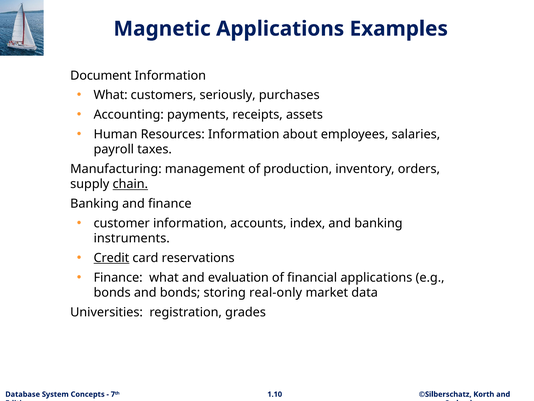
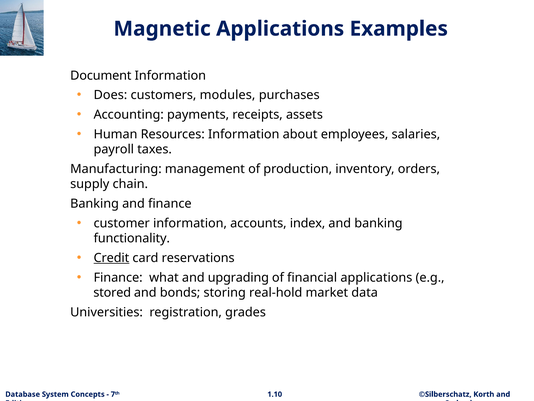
What at (111, 95): What -> Does
seriously: seriously -> modules
chain underline: present -> none
instruments: instruments -> functionality
evaluation: evaluation -> upgrading
bonds at (112, 292): bonds -> stored
real-only: real-only -> real-hold
